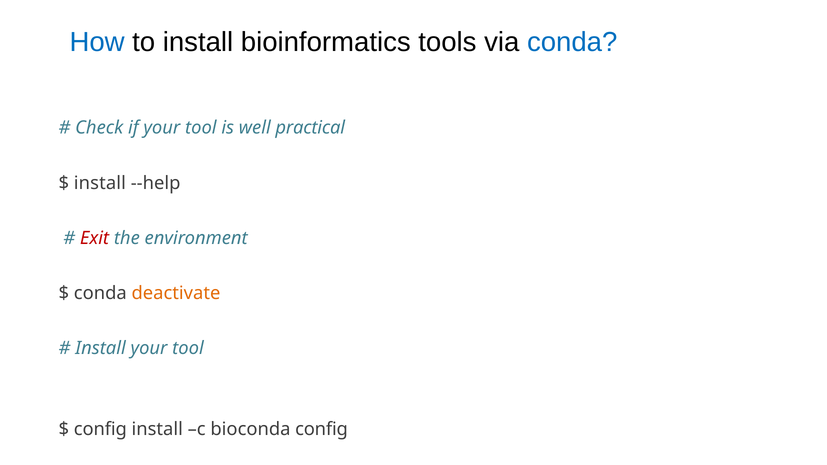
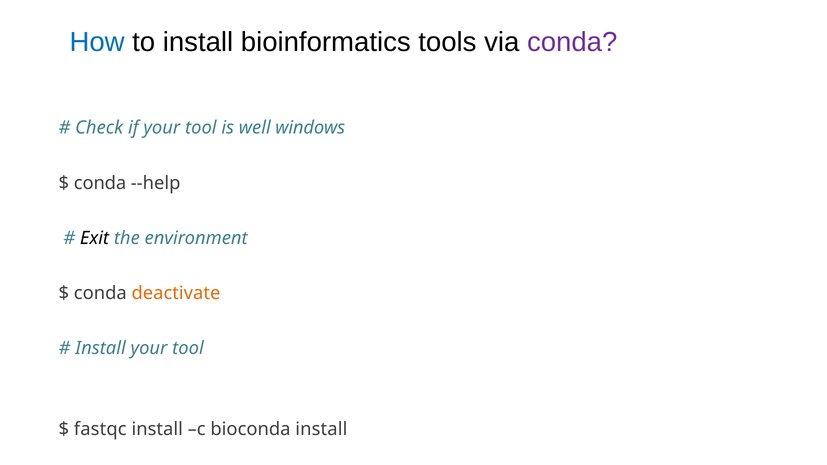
conda at (572, 42) colour: blue -> purple
practical: practical -> windows
install at (100, 183): install -> conda
Exit colour: red -> black
config at (100, 429): config -> fastqc
bioconda config: config -> install
